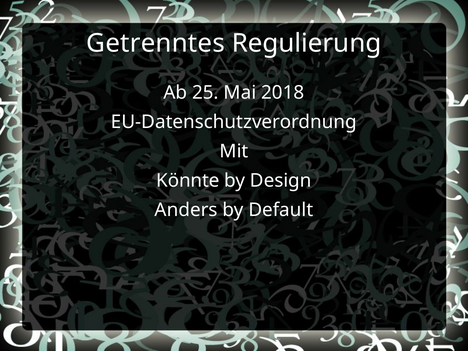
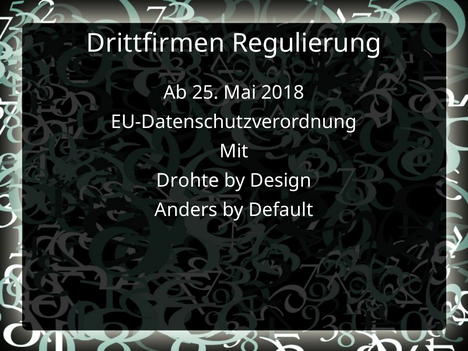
Getrenntes: Getrenntes -> Drittfirmen
Könnte: Könnte -> Drohte
